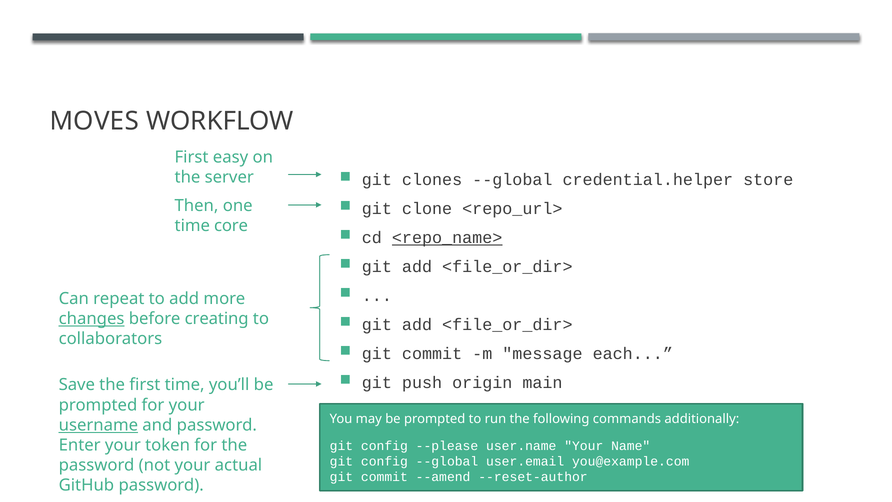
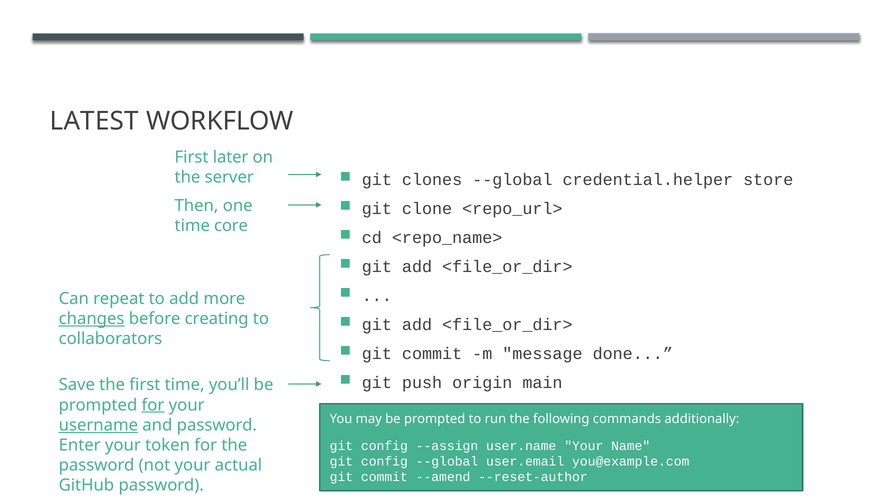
MOVES: MOVES -> LATEST
easy: easy -> later
<repo_name> underline: present -> none
each: each -> done
for at (153, 405) underline: none -> present
--please: --please -> --assign
